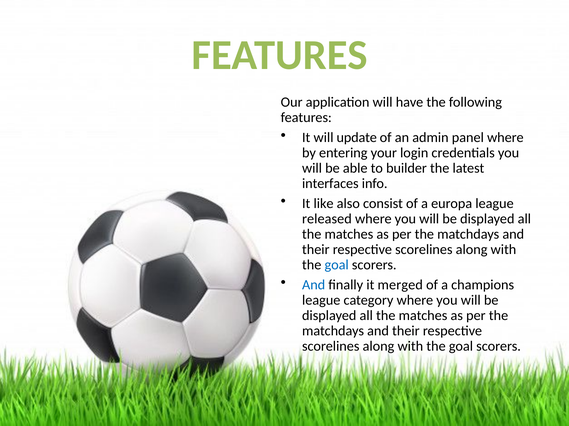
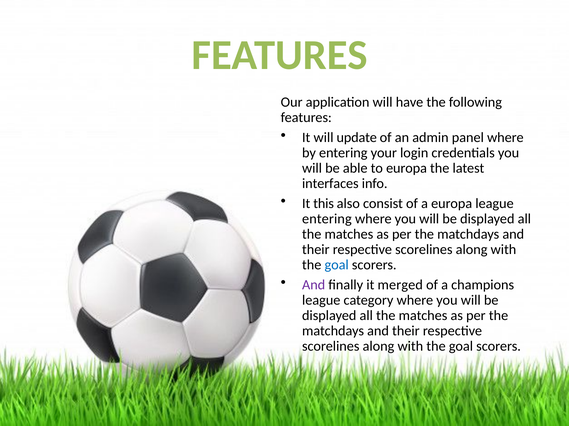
to builder: builder -> europa
like: like -> this
released at (327, 219): released -> entering
And at (314, 285) colour: blue -> purple
